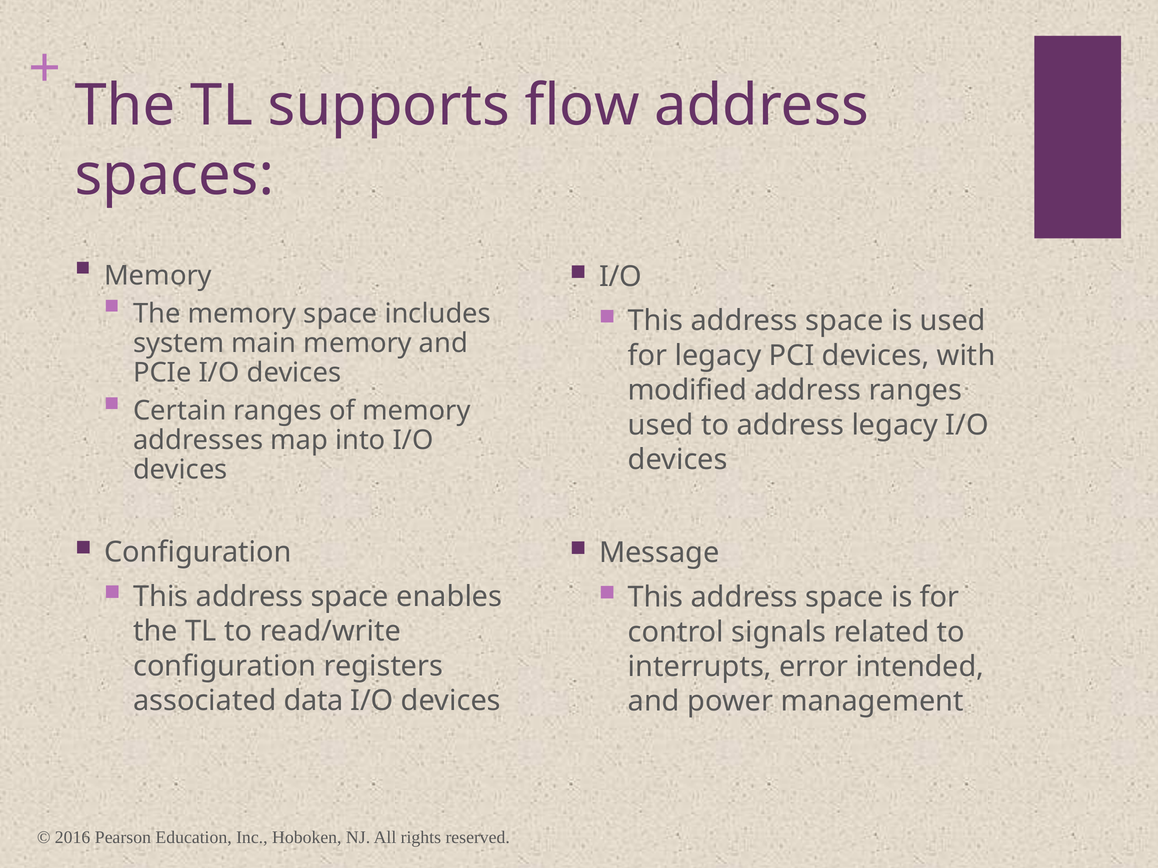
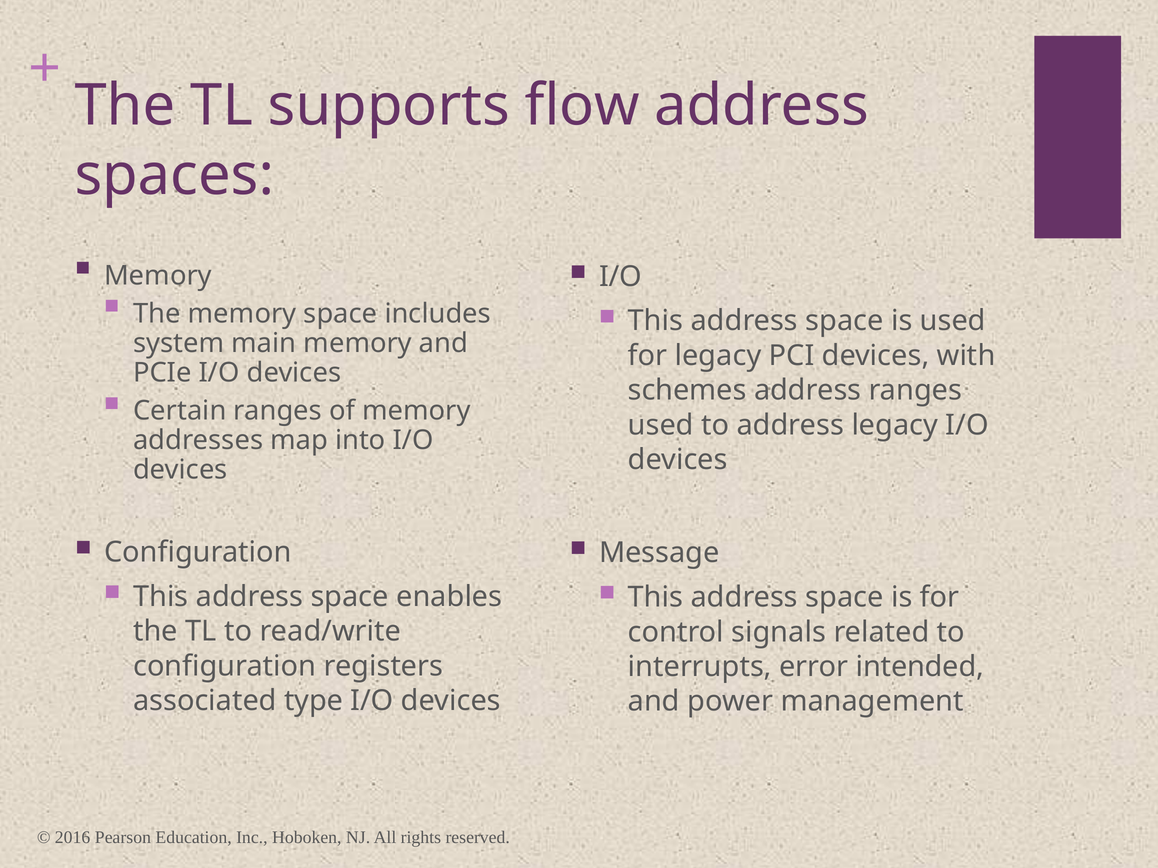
modified: modified -> schemes
data: data -> type
